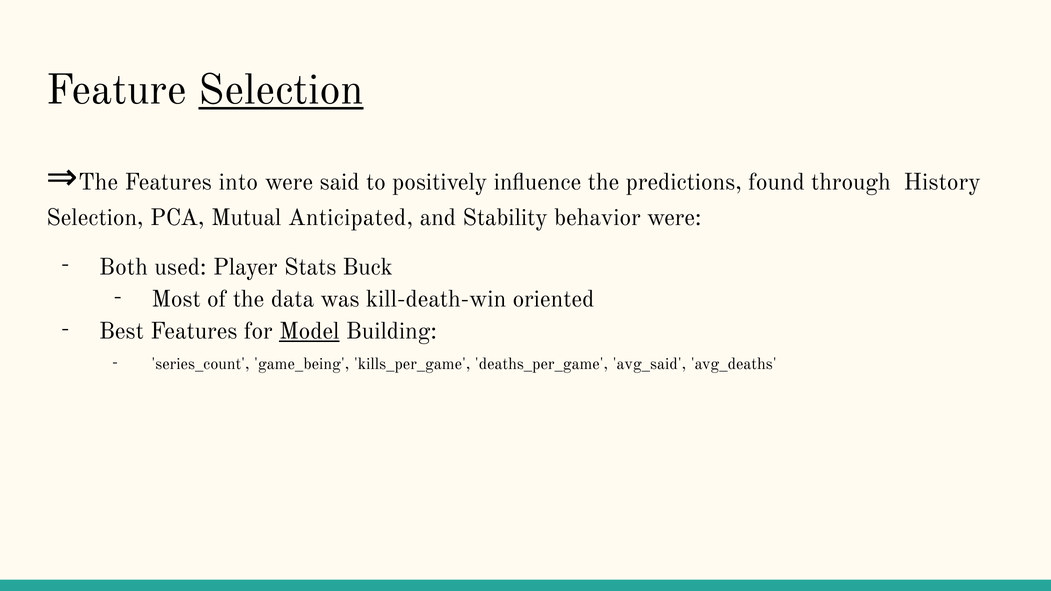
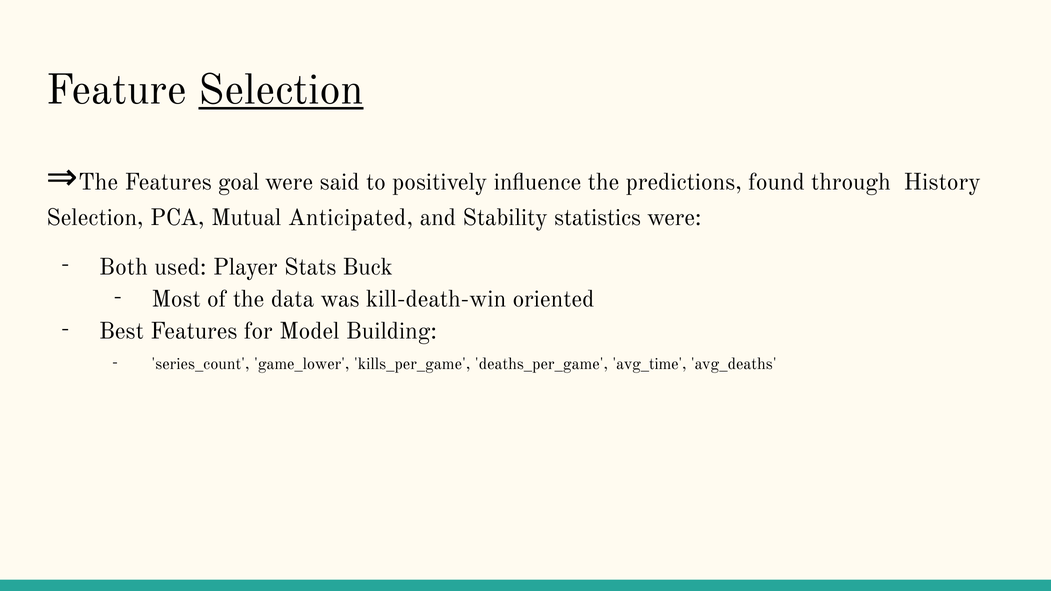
into: into -> goal
behavior: behavior -> statistics
Model underline: present -> none
game_being: game_being -> game_lower
avg_said: avg_said -> avg_time
